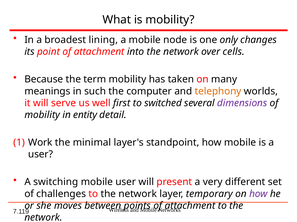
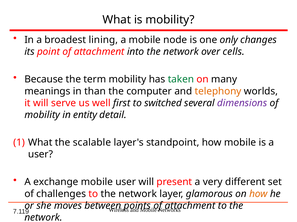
taken colour: black -> green
such: such -> than
Work at (40, 143): Work -> What
minimal: minimal -> scalable
switching: switching -> exchange
temporary: temporary -> glamorous
how at (258, 194) colour: purple -> orange
